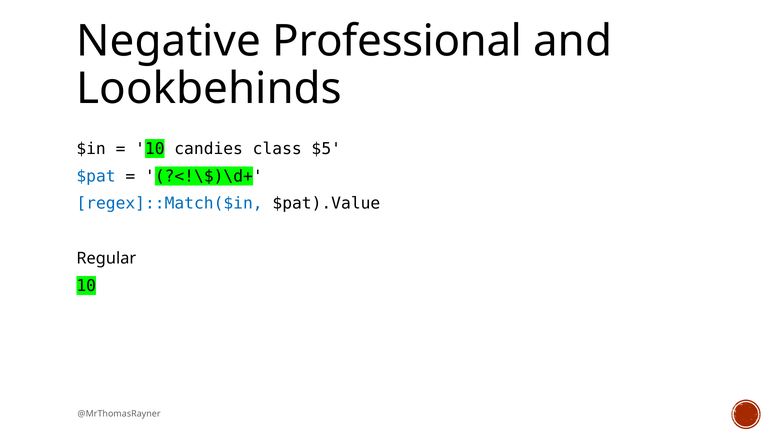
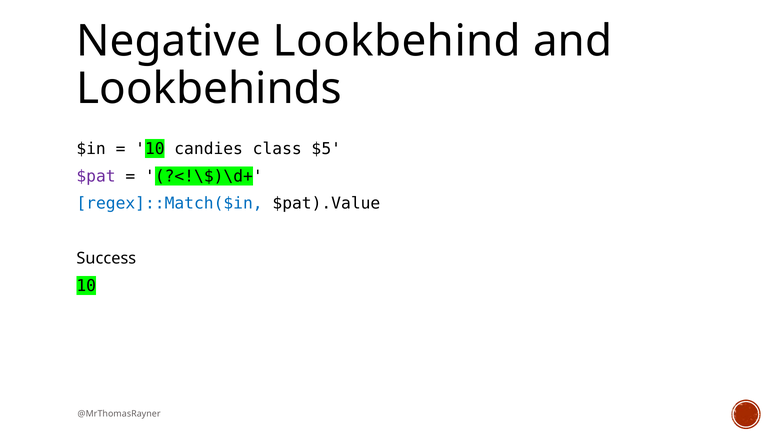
Professional: Professional -> Lookbehind
$pat colour: blue -> purple
Regular: Regular -> Success
